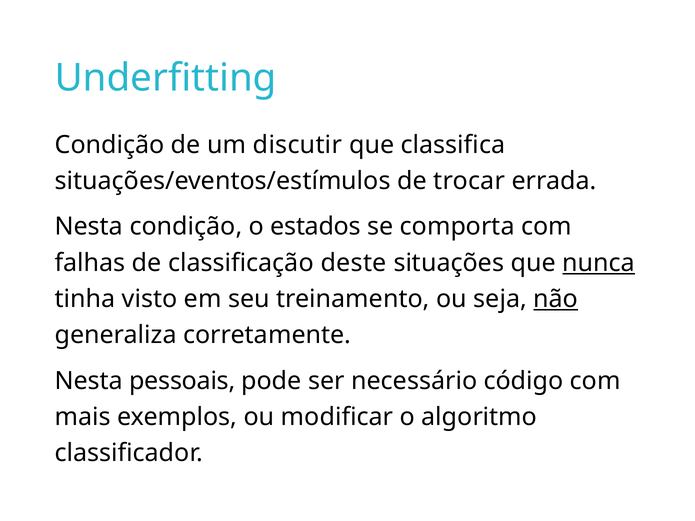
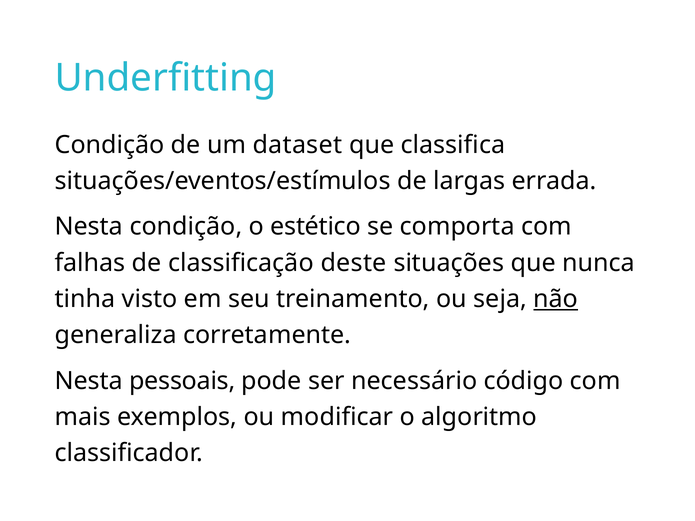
discutir: discutir -> dataset
trocar: trocar -> largas
estados: estados -> estético
nunca underline: present -> none
